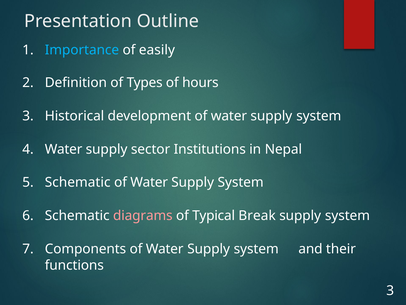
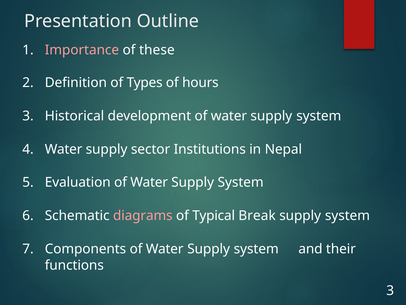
Importance colour: light blue -> pink
easily: easily -> these
Schematic at (78, 182): Schematic -> Evaluation
